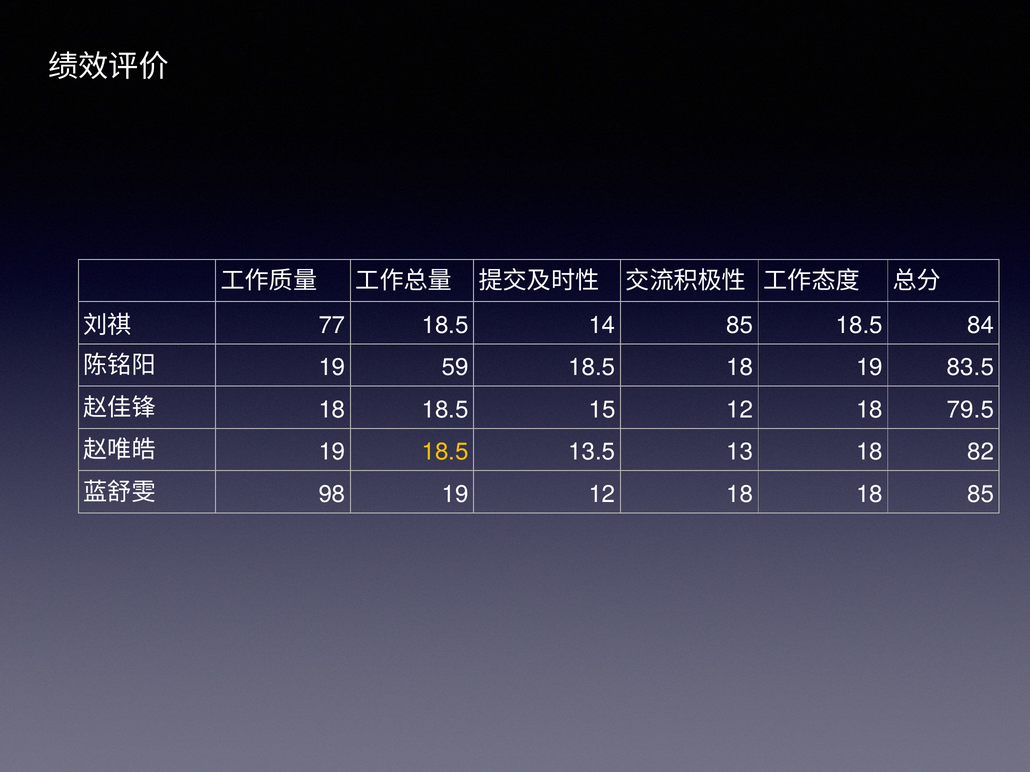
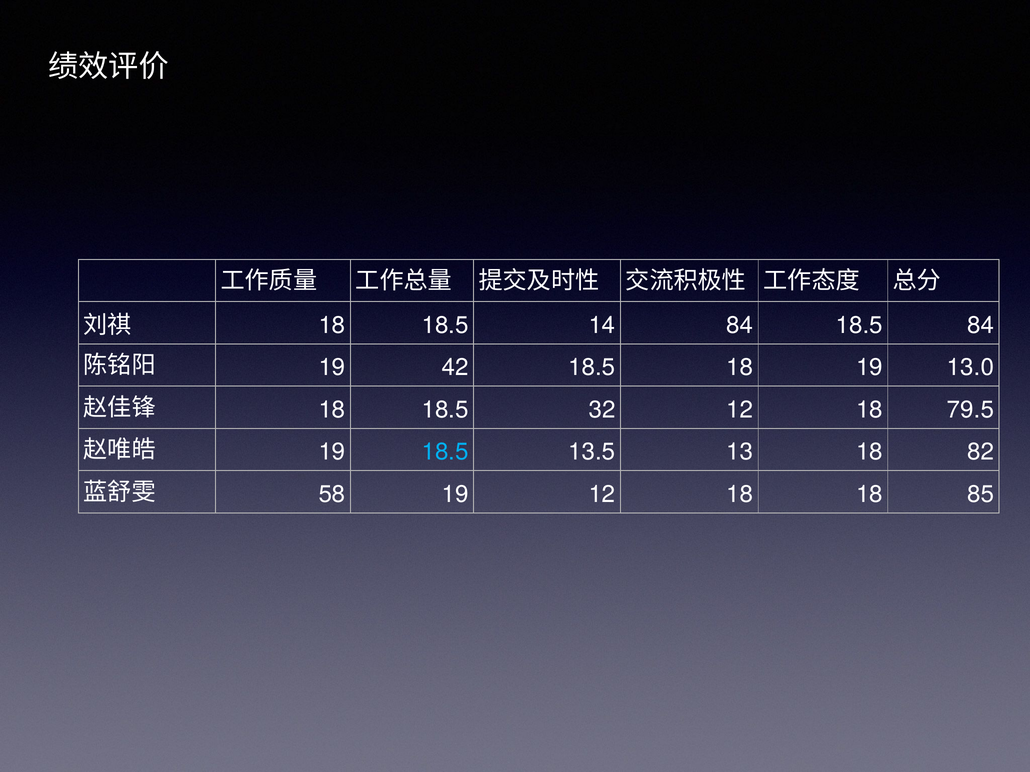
77 at (332, 325): 77 -> 18
14 85: 85 -> 84
59: 59 -> 42
83.5: 83.5 -> 13.0
15: 15 -> 32
18.5 at (445, 452) colour: yellow -> light blue
98: 98 -> 58
